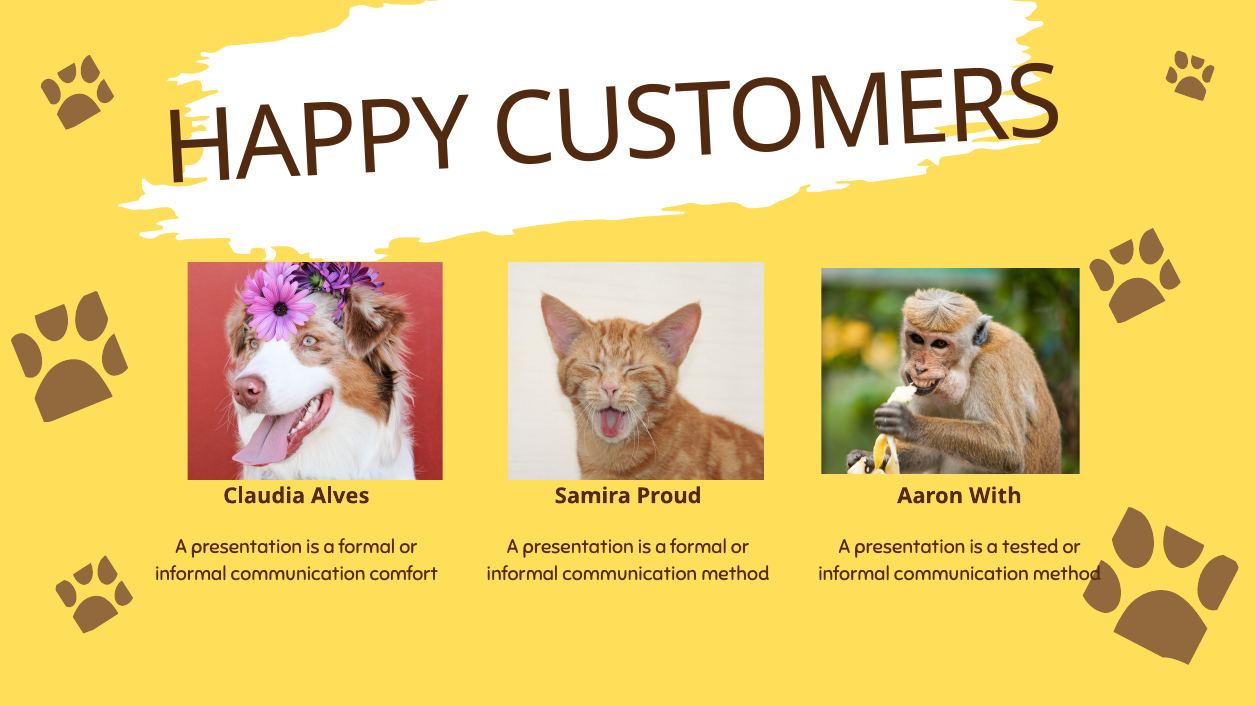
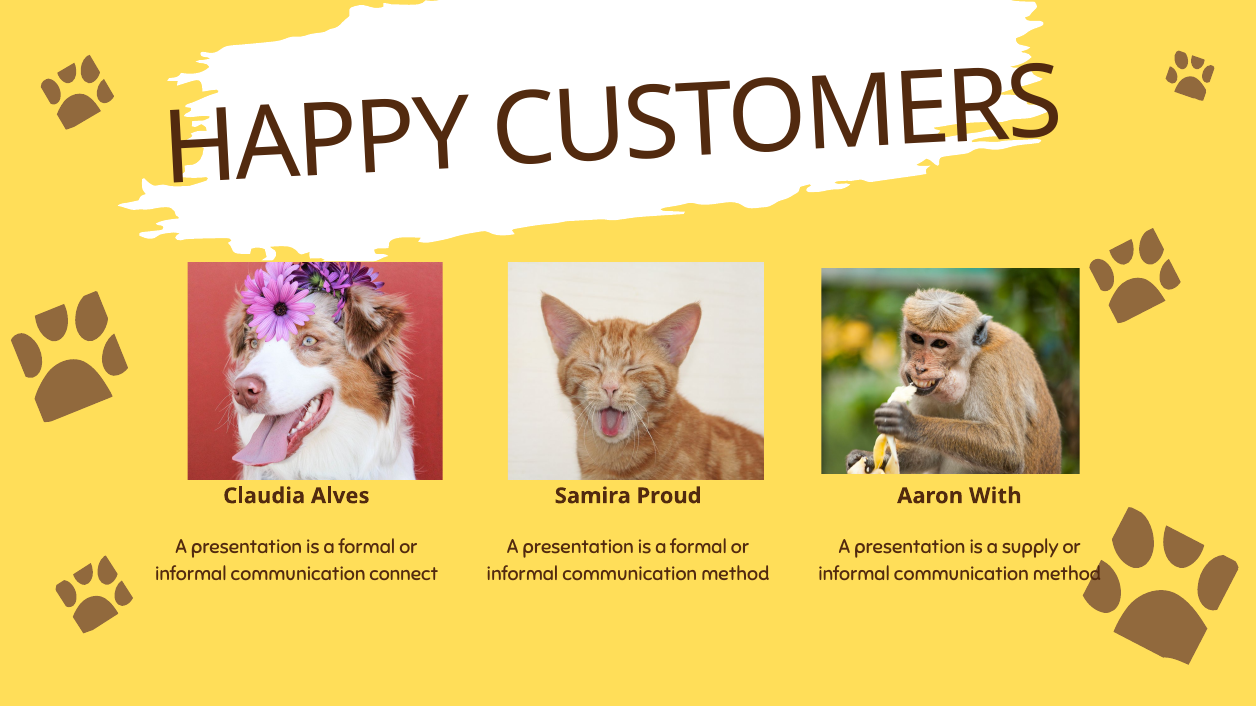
tested: tested -> supply
comfort: comfort -> connect
